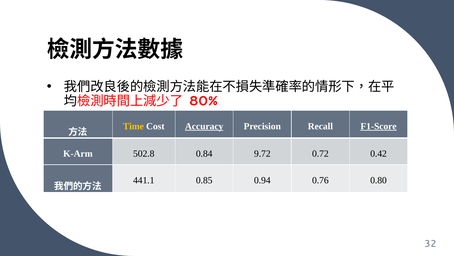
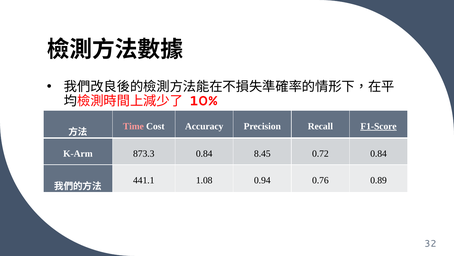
80%: 80% -> 10%
Time colour: yellow -> pink
Accuracy underline: present -> none
502.8: 502.8 -> 873.3
9.72: 9.72 -> 8.45
0.72 0.42: 0.42 -> 0.84
0.85: 0.85 -> 1.08
0.80: 0.80 -> 0.89
